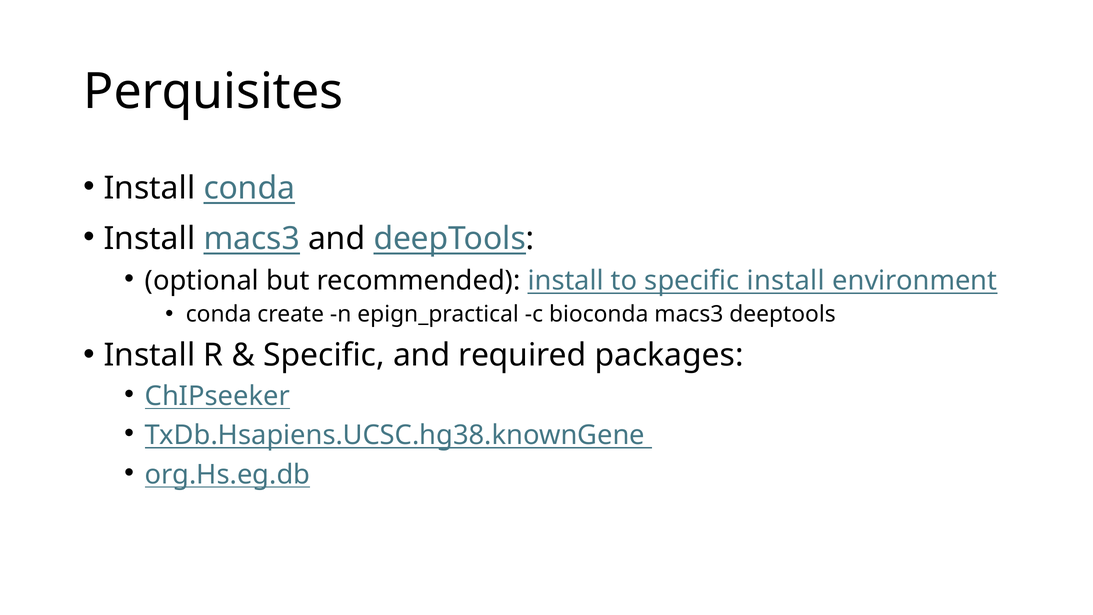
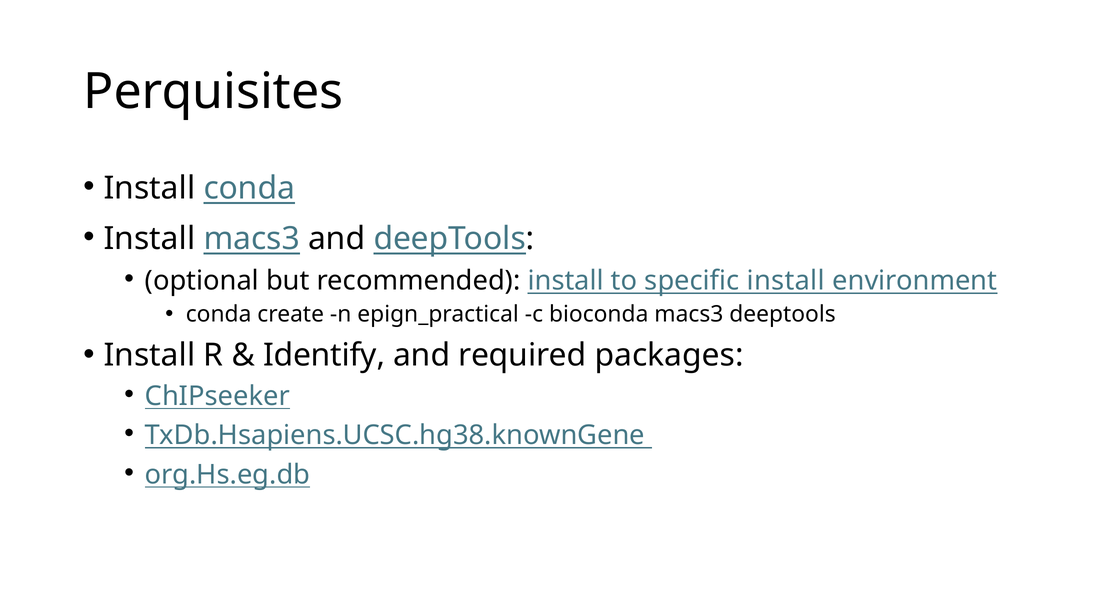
Specific at (324, 355): Specific -> Identify
